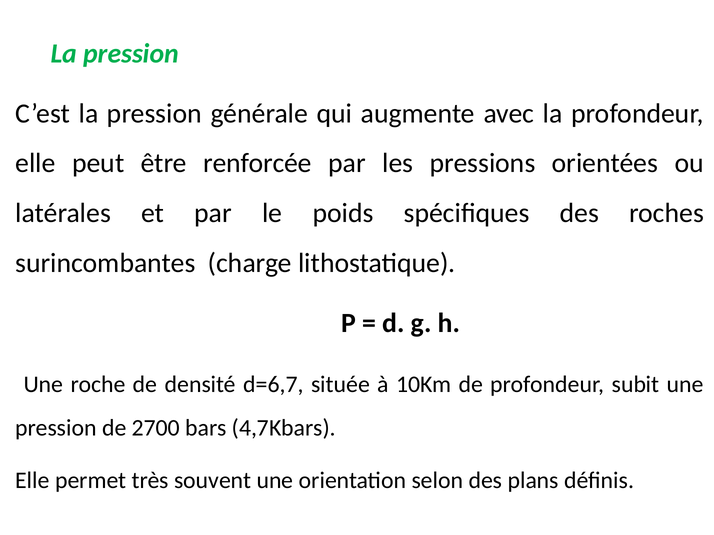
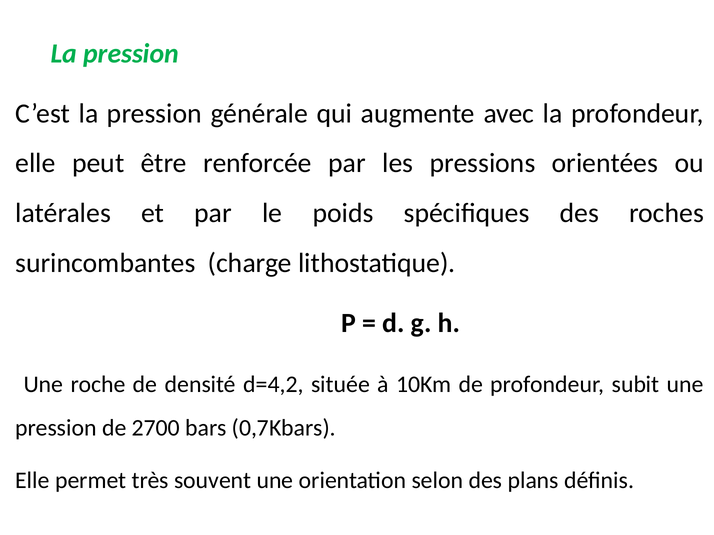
d=6,7: d=6,7 -> d=4,2
4,7Kbars: 4,7Kbars -> 0,7Kbars
